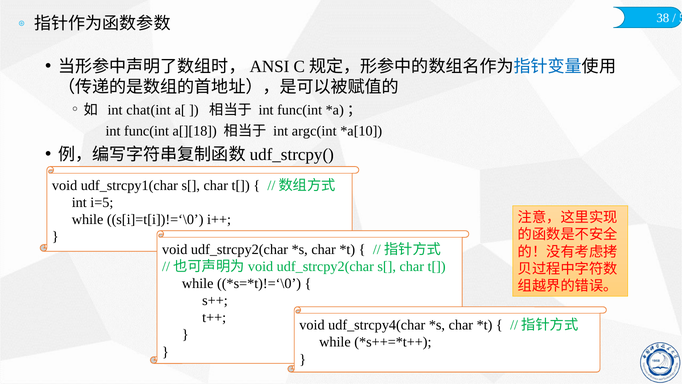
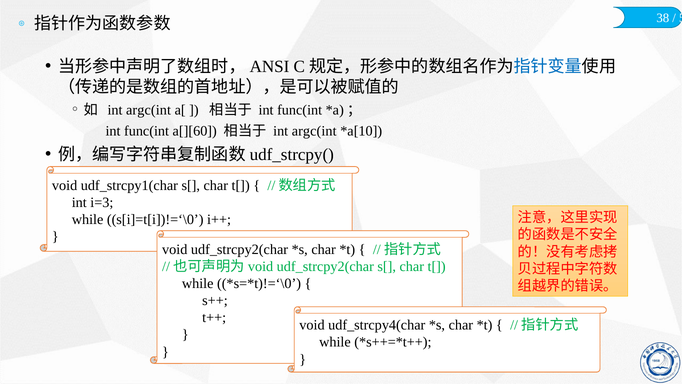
chat(int at (149, 110): chat(int -> argc(int
a[][18: a[][18 -> a[][60
i=5: i=5 -> i=3
